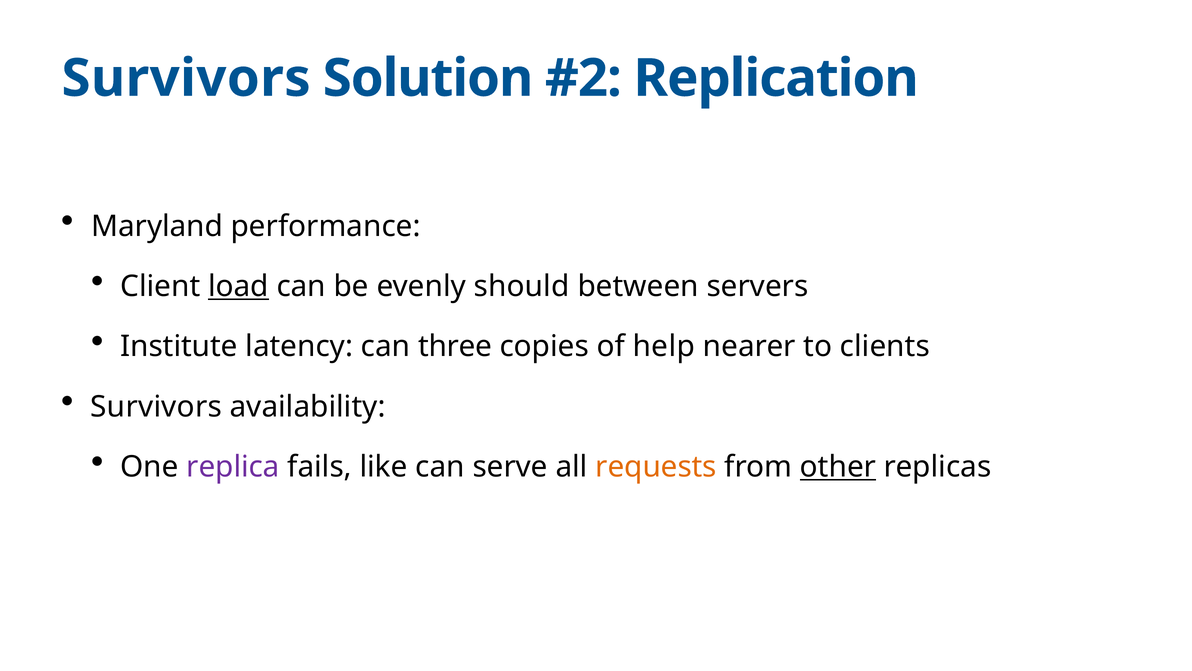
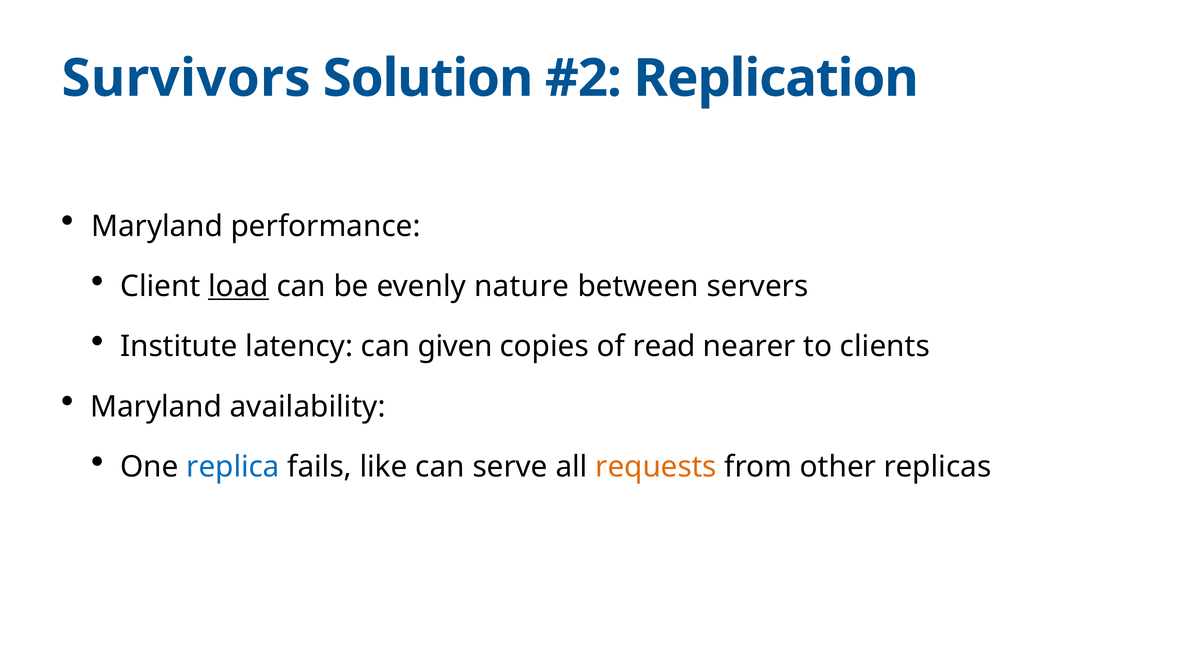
should: should -> nature
three: three -> given
help: help -> read
Survivors at (156, 406): Survivors -> Maryland
replica colour: purple -> blue
other underline: present -> none
